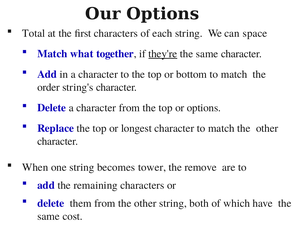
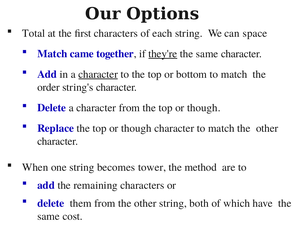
what: what -> came
character at (98, 75) underline: none -> present
options at (204, 108): options -> though
longest at (136, 129): longest -> though
remove: remove -> method
